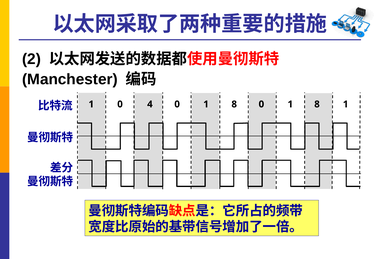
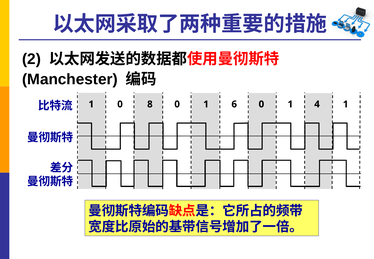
4: 4 -> 8
0 8: 8 -> 6
1 8: 8 -> 4
